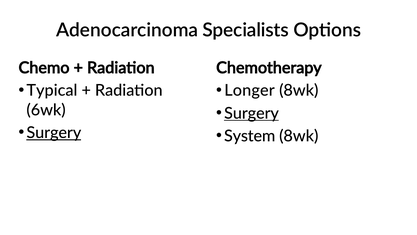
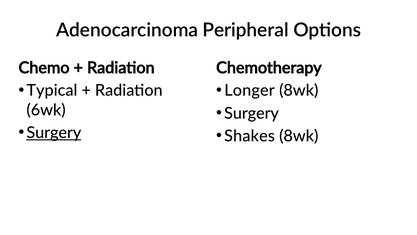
Specialists: Specialists -> Peripheral
Surgery at (251, 113) underline: present -> none
System: System -> Shakes
